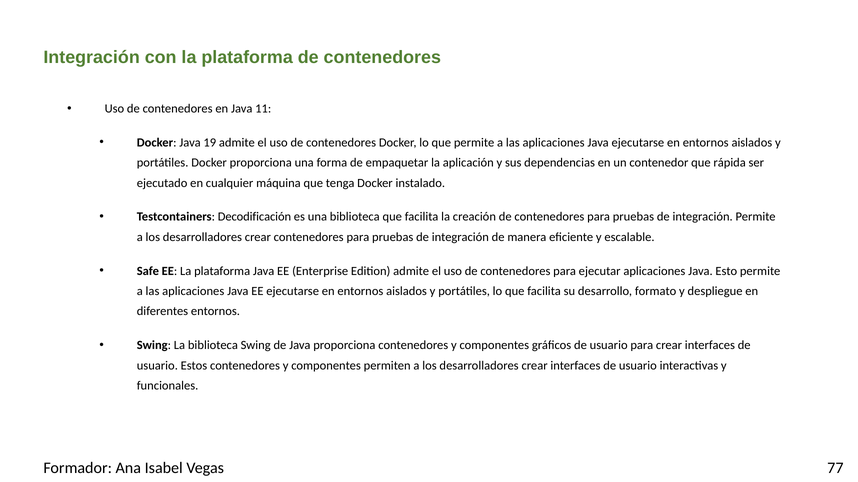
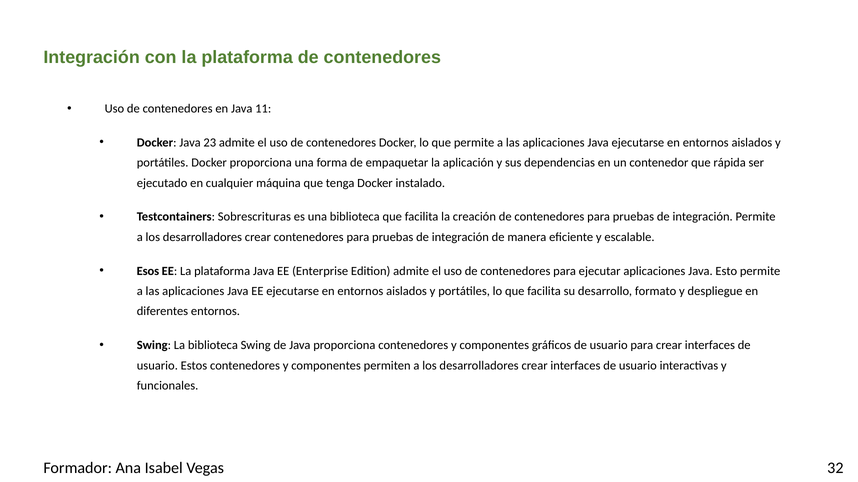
19: 19 -> 23
Decodificación: Decodificación -> Sobrescrituras
Safe: Safe -> Esos
77: 77 -> 32
